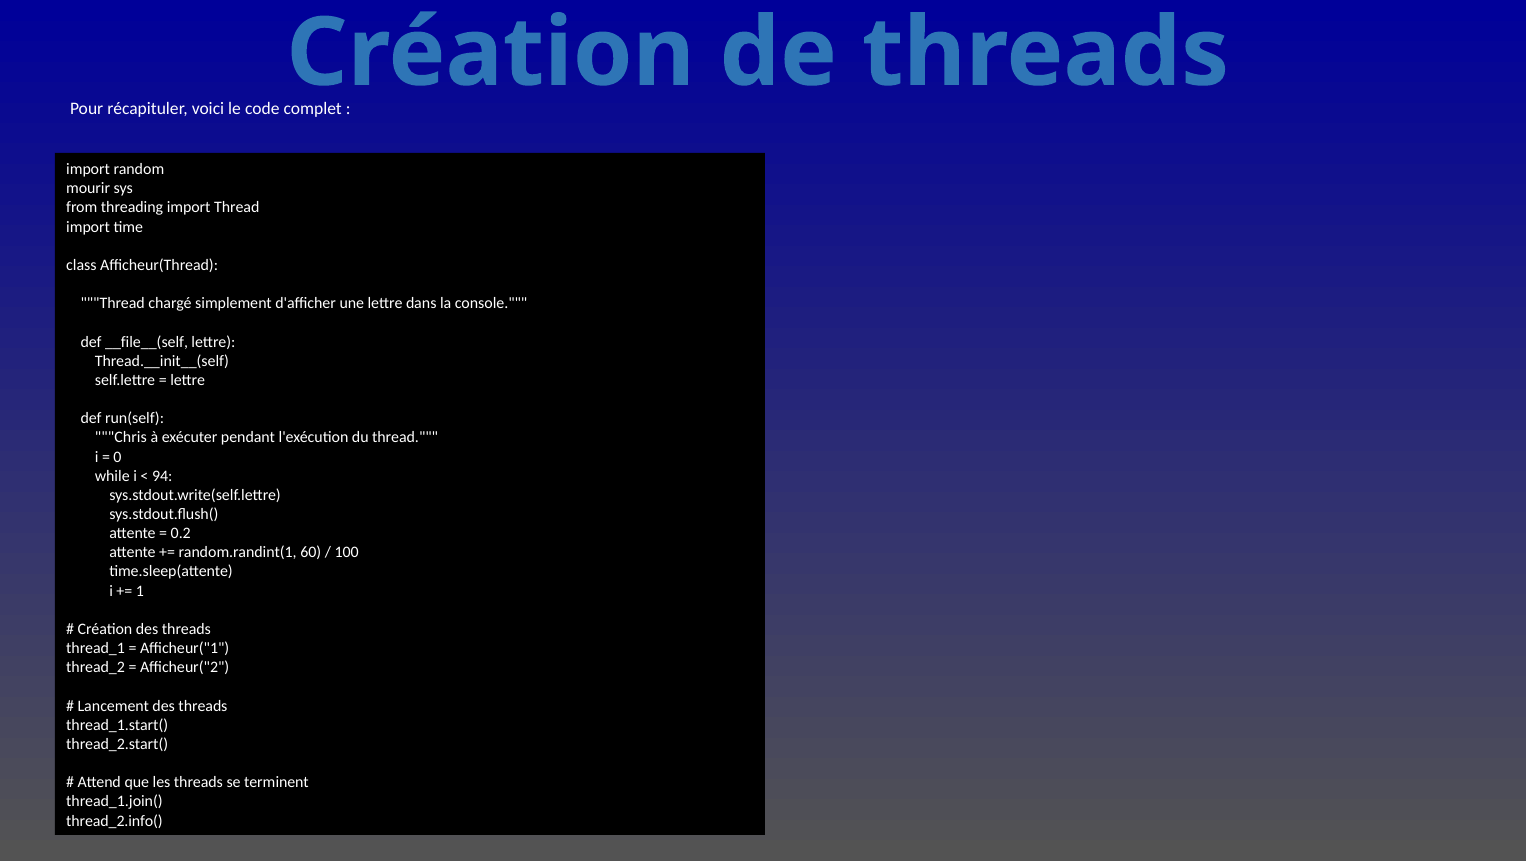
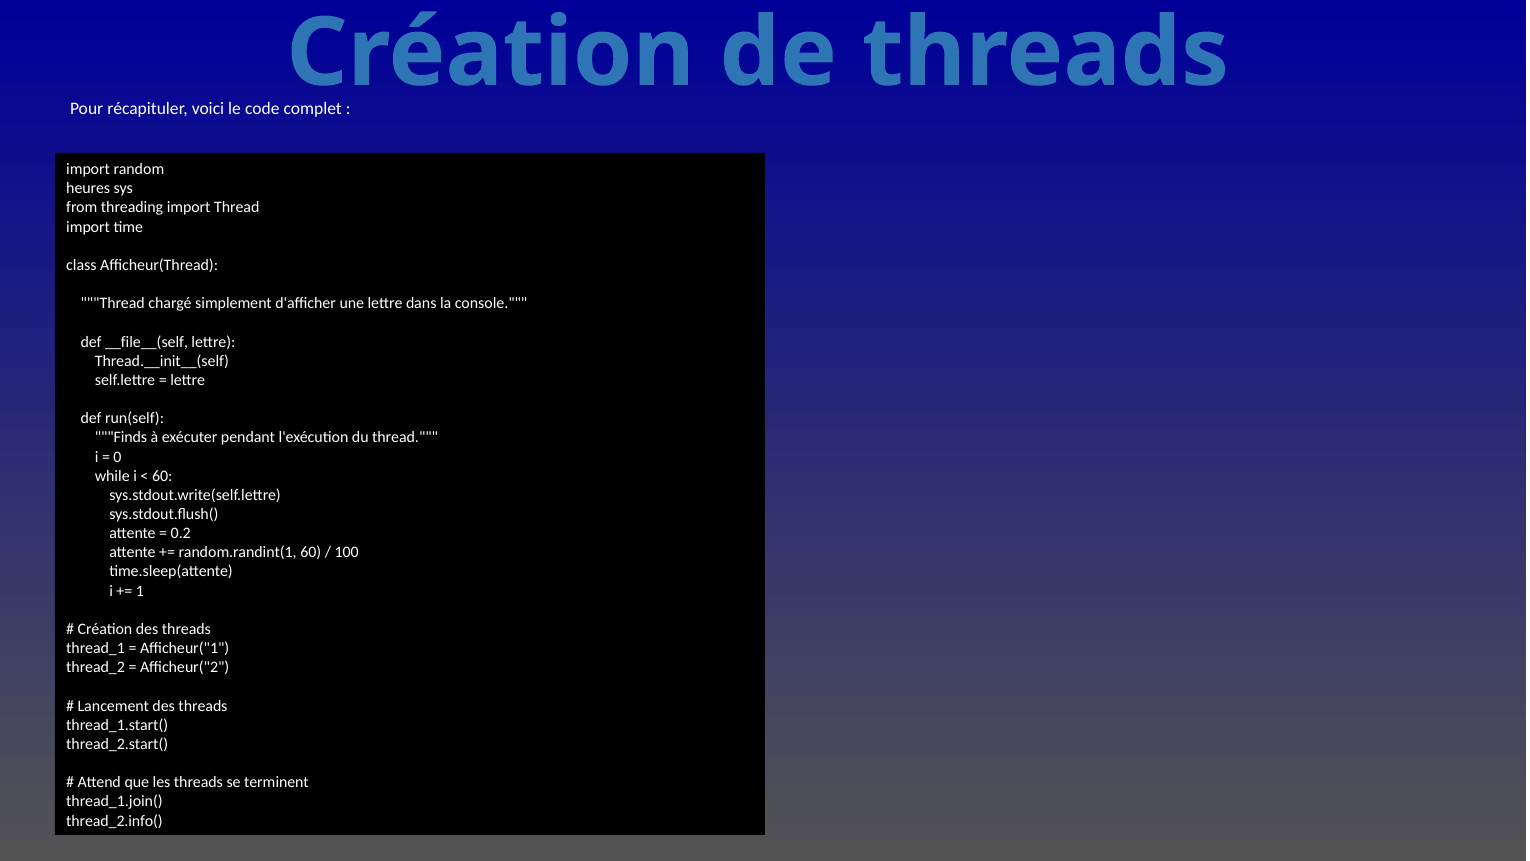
mourir: mourir -> heures
Chris: Chris -> Finds
94 at (162, 476): 94 -> 60
